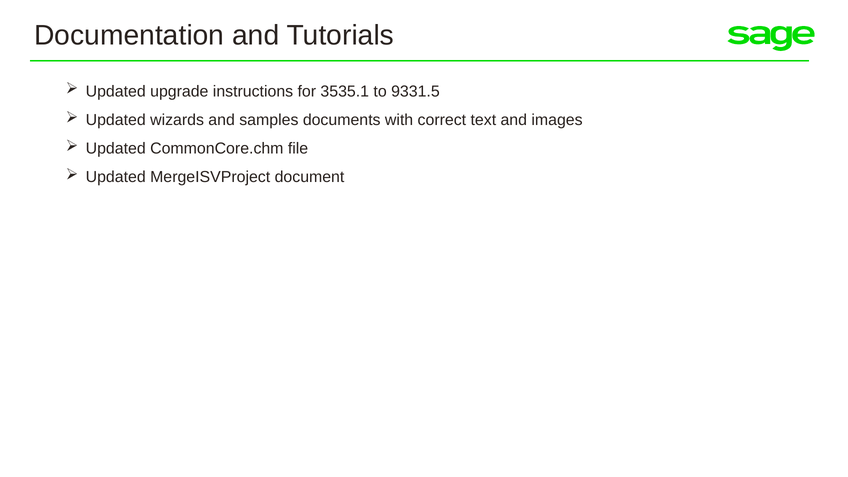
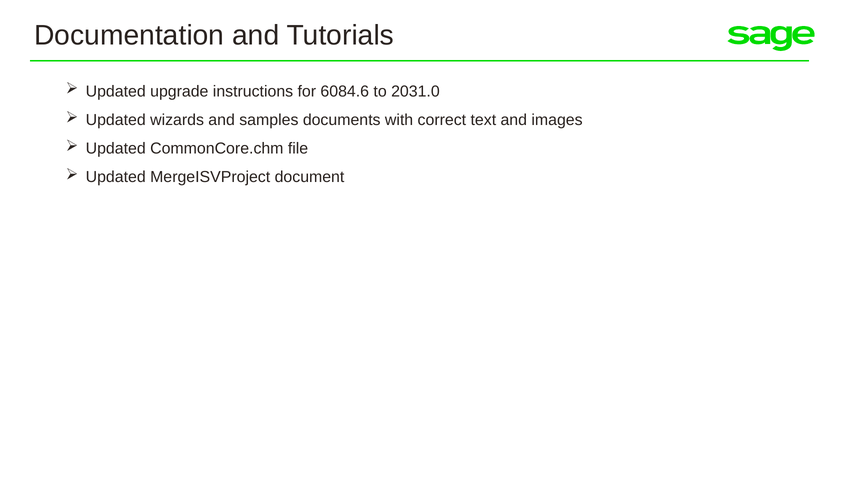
3535.1: 3535.1 -> 6084.6
9331.5: 9331.5 -> 2031.0
